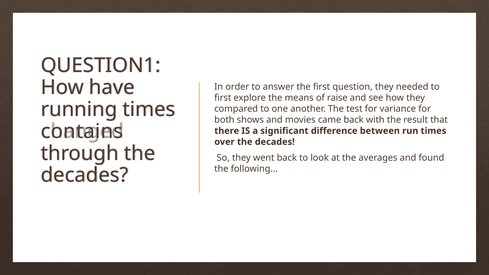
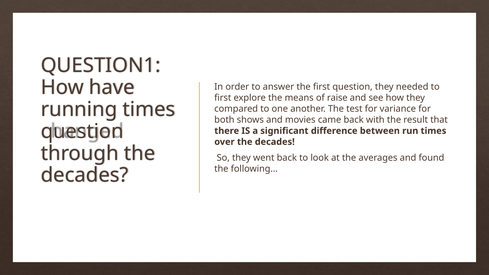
contains at (82, 131): contains -> question
